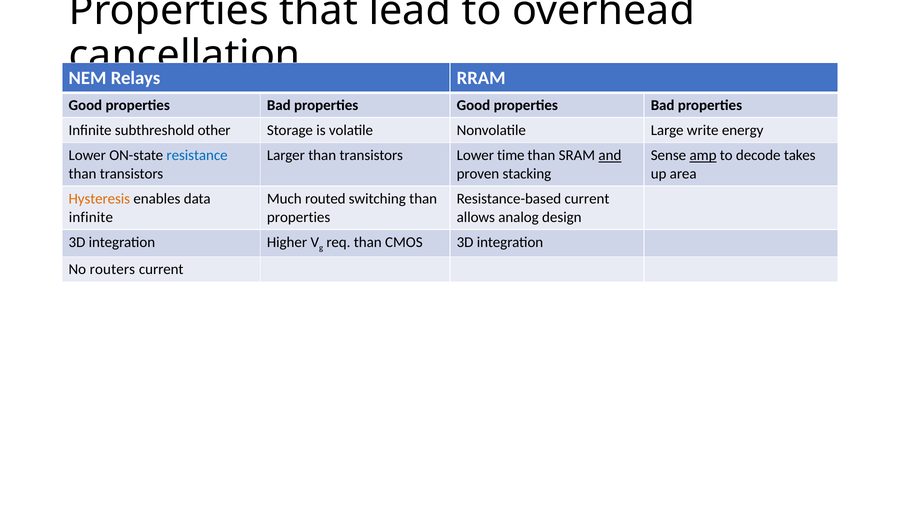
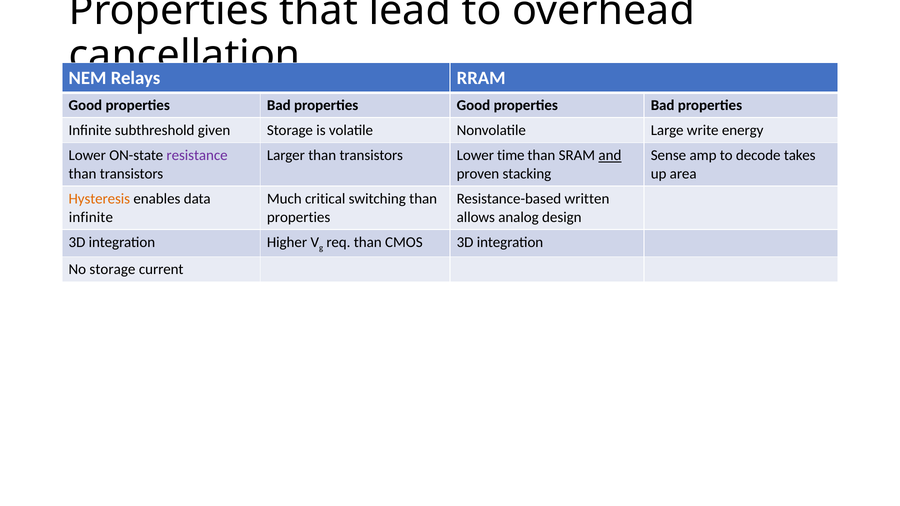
other: other -> given
resistance colour: blue -> purple
amp underline: present -> none
routed: routed -> critical
Resistance-based current: current -> written
No routers: routers -> storage
